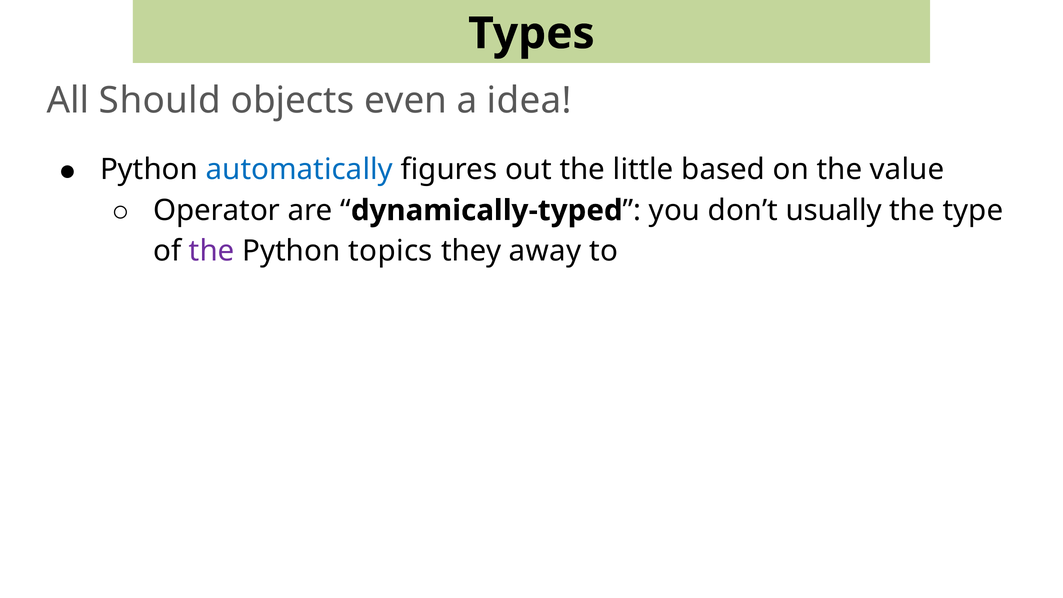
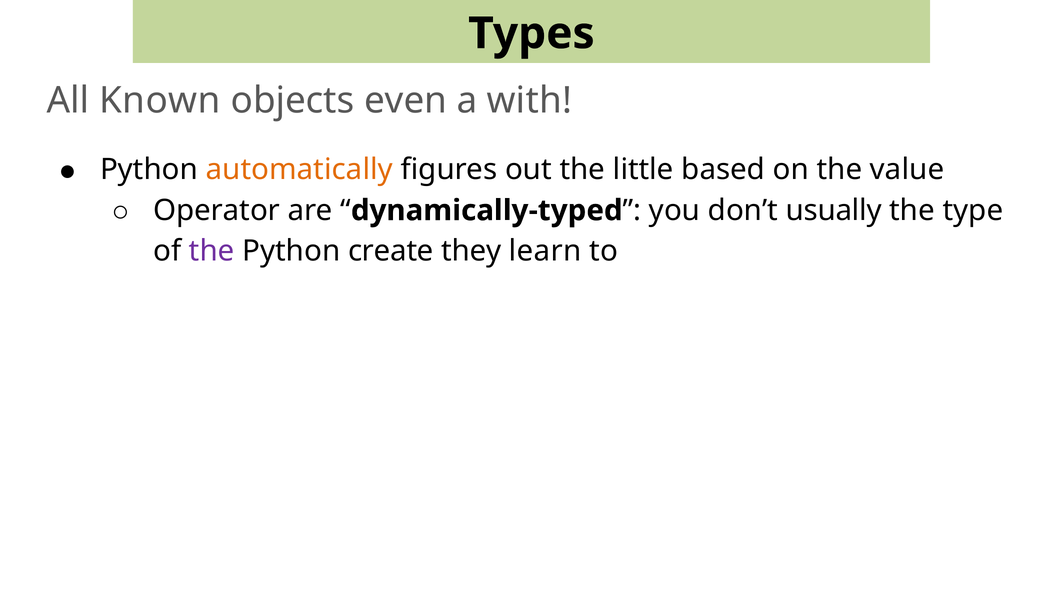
Should: Should -> Known
idea: idea -> with
automatically colour: blue -> orange
topics: topics -> create
away: away -> learn
